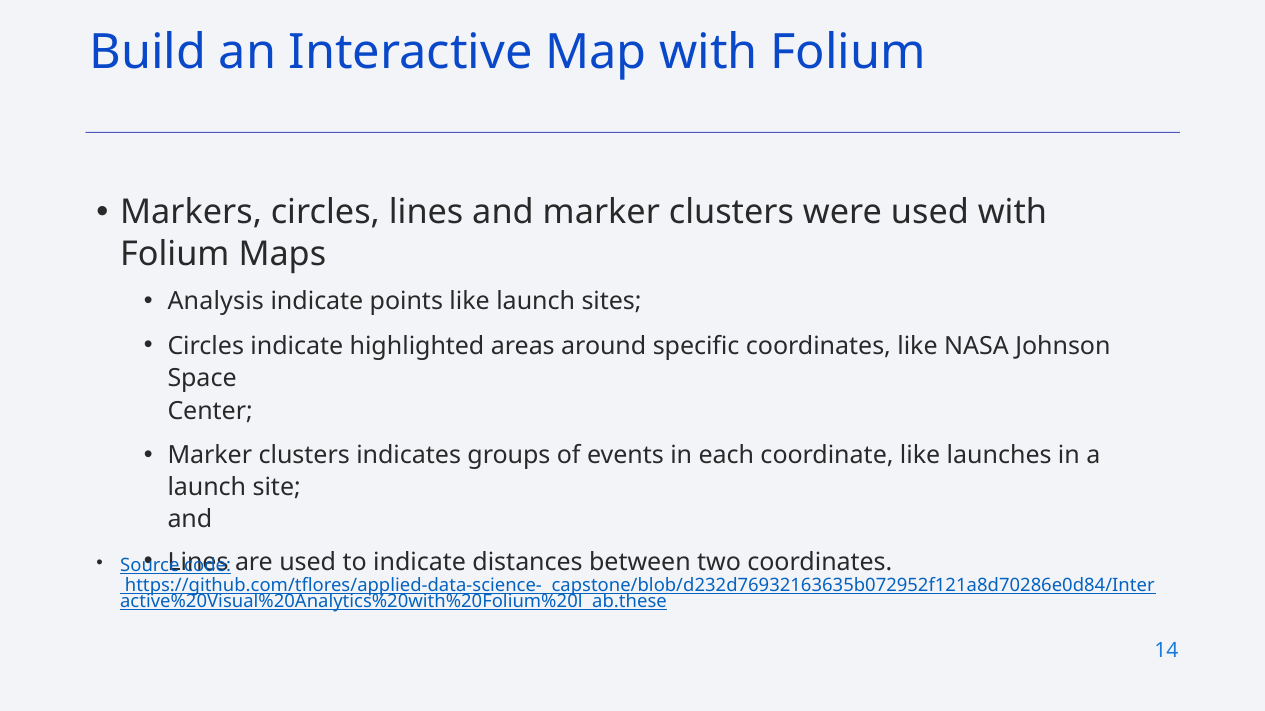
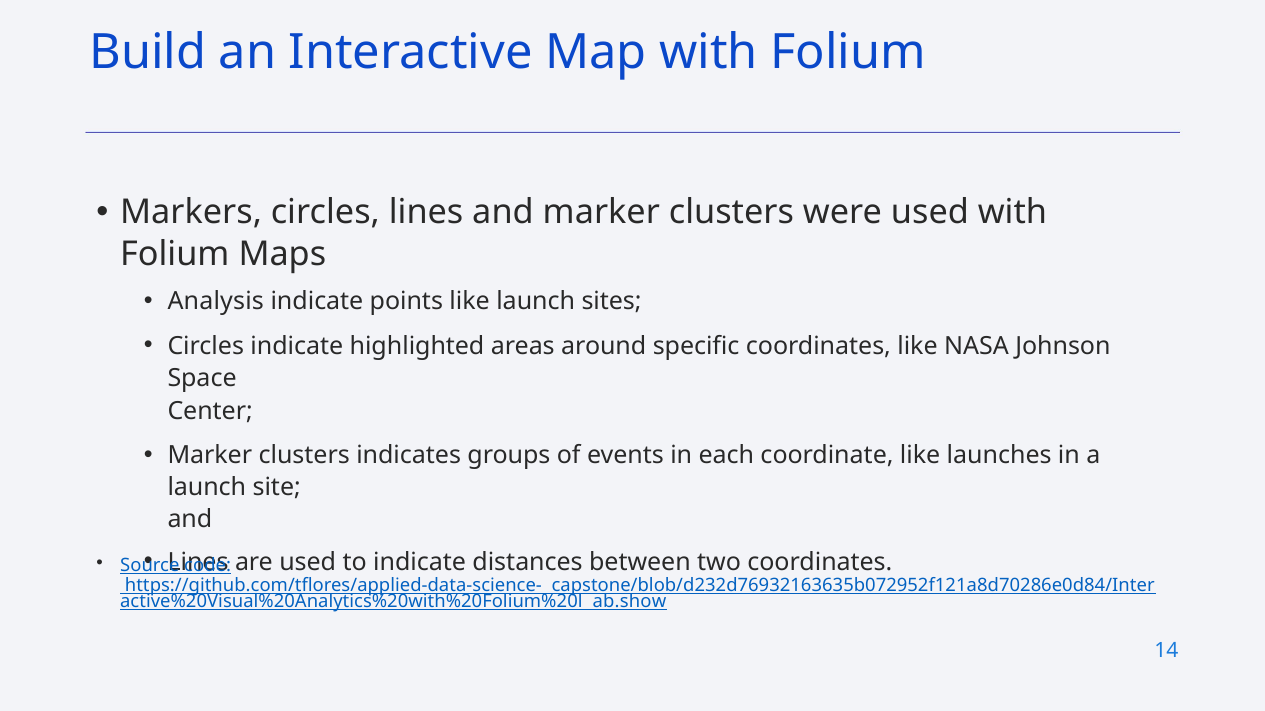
ab.these: ab.these -> ab.show
